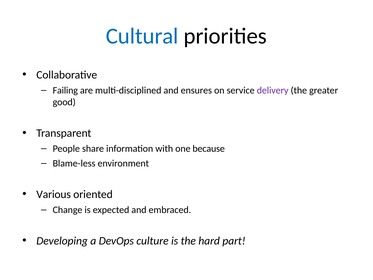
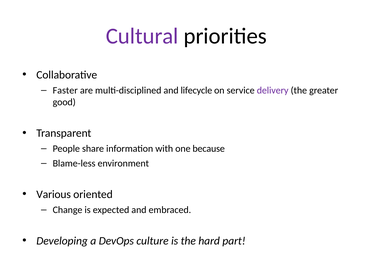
Cultural colour: blue -> purple
Failing: Failing -> Faster
ensures: ensures -> lifecycle
